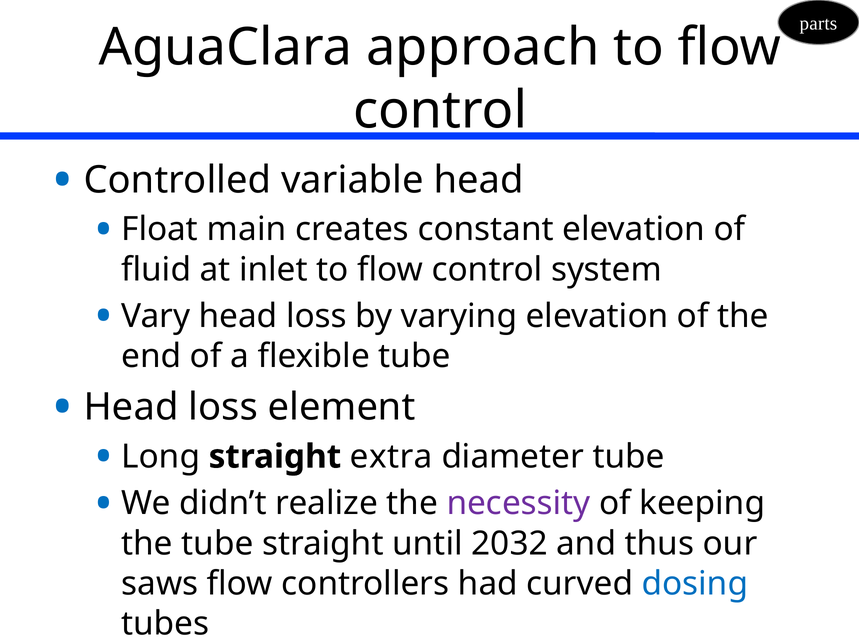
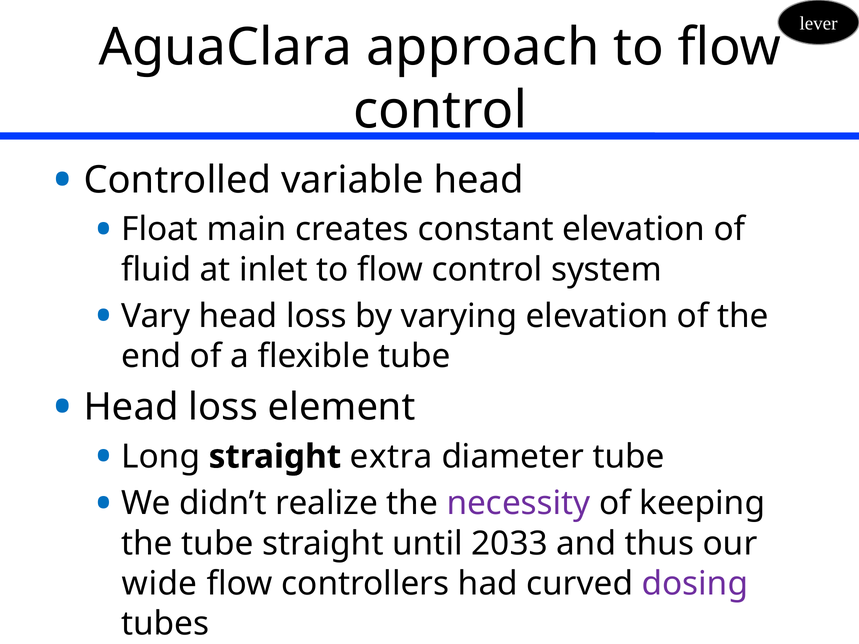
parts: parts -> lever
2032: 2032 -> 2033
saws: saws -> wide
dosing colour: blue -> purple
